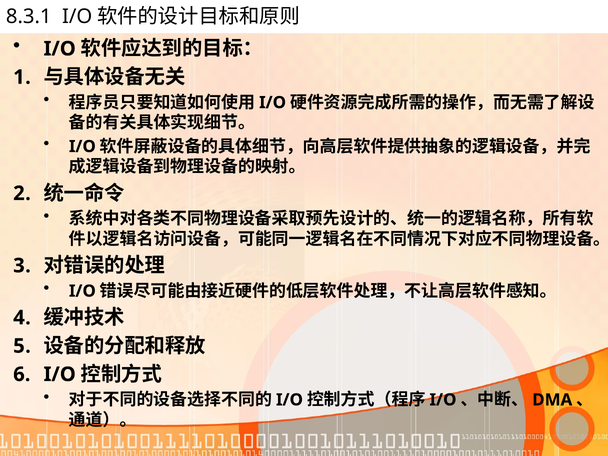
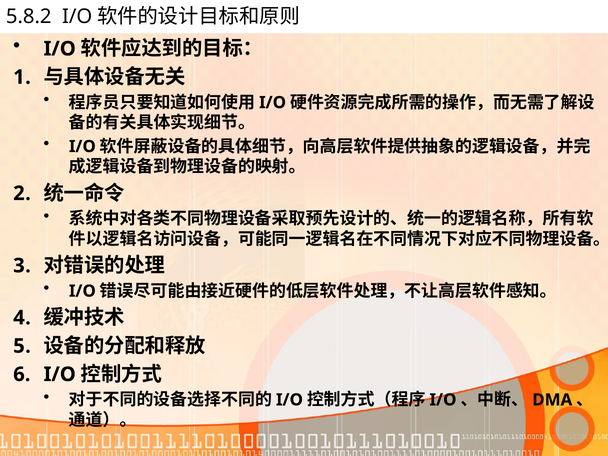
8.3.1: 8.3.1 -> 5.8.2
